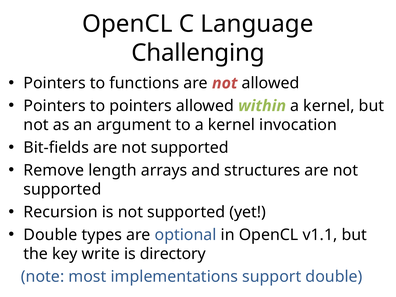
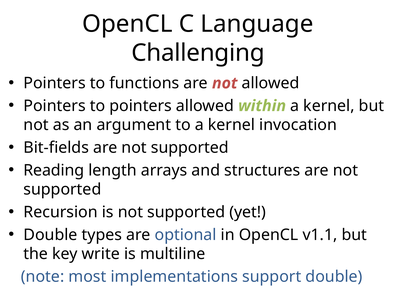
Remove: Remove -> Reading
directory: directory -> multiline
